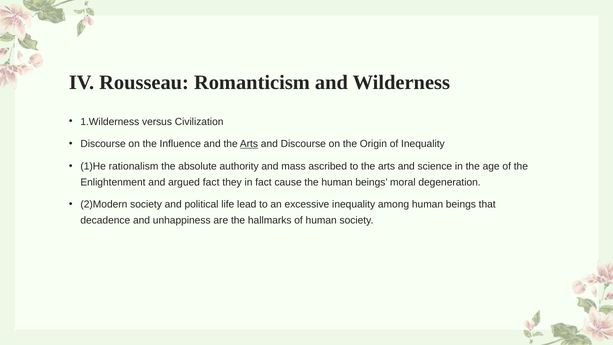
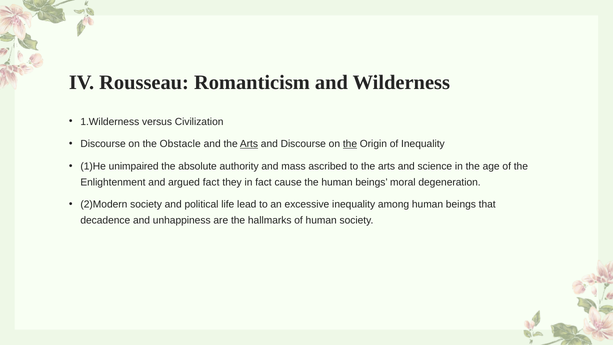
Influence: Influence -> Obstacle
the at (350, 144) underline: none -> present
rationalism: rationalism -> unimpaired
